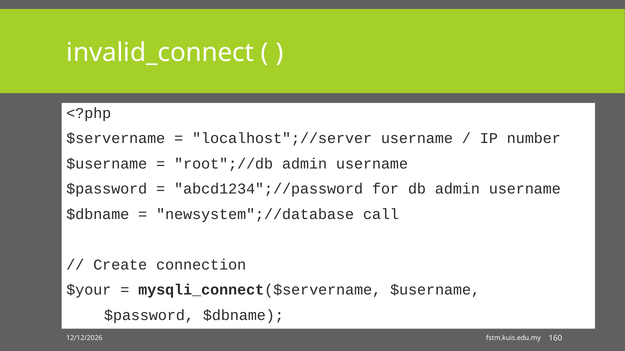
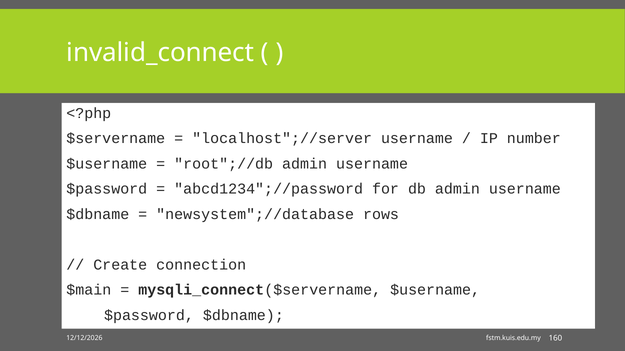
call: call -> rows
$your: $your -> $main
